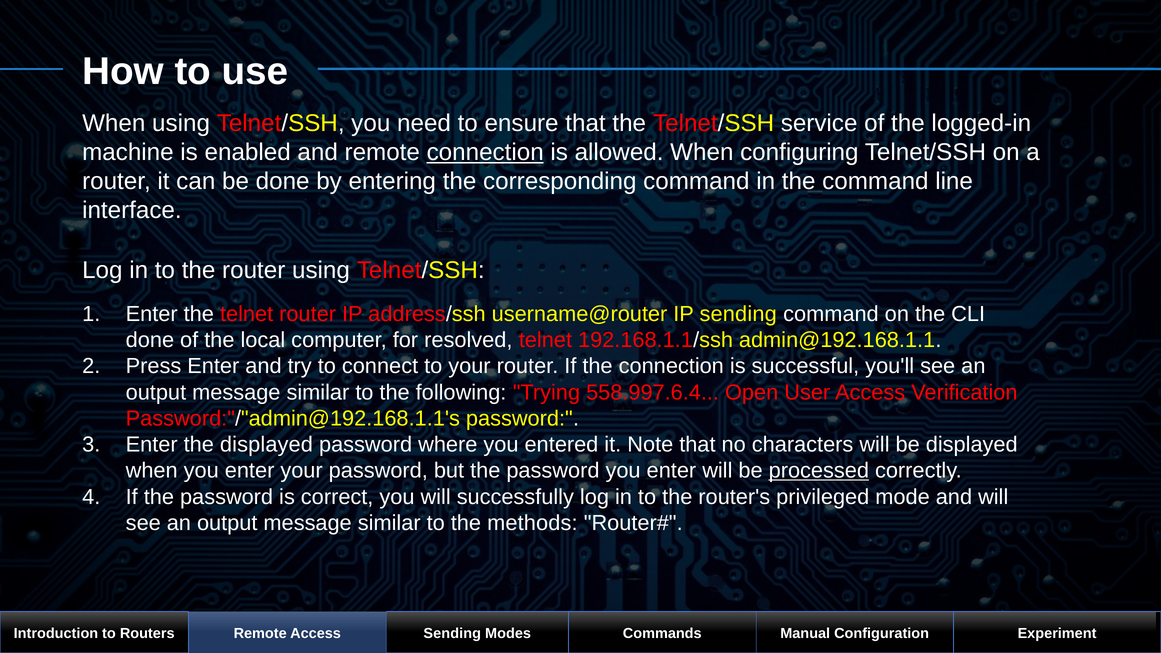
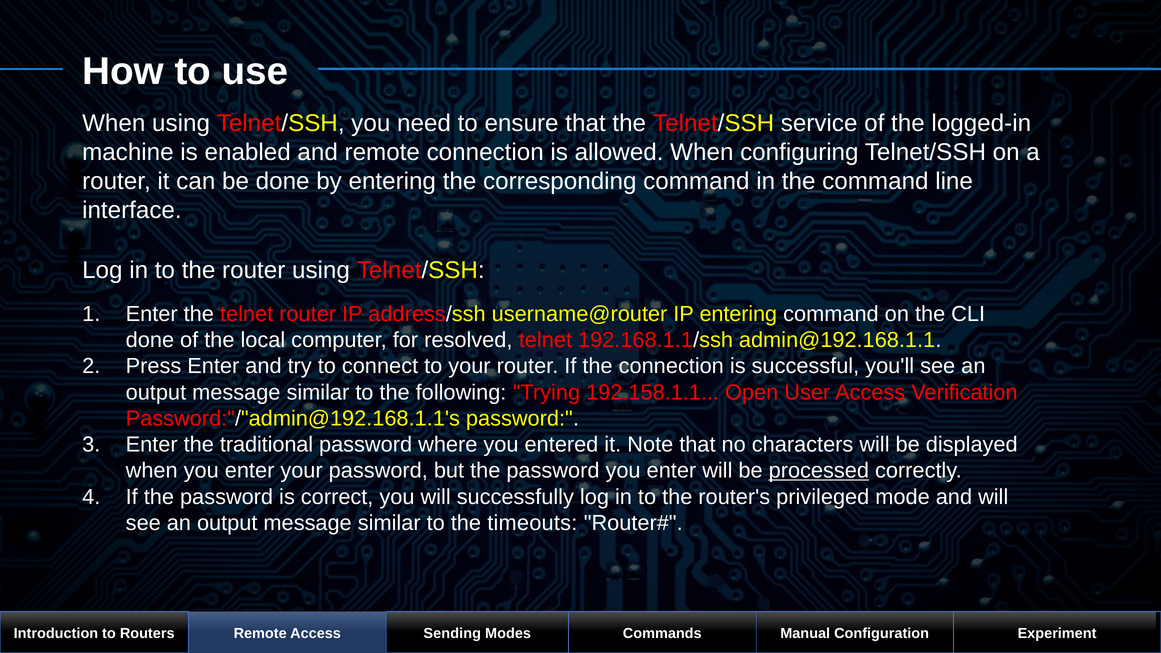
connection at (485, 152) underline: present -> none
IP sending: sending -> entering
558.997.6.4: 558.997.6.4 -> 192.158.1.1
the displayed: displayed -> traditional
methods: methods -> timeouts
